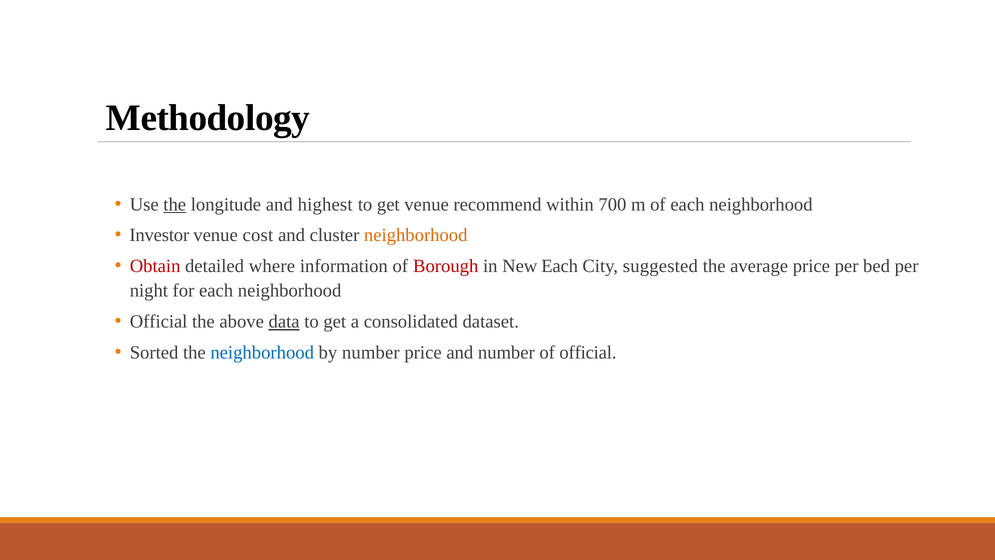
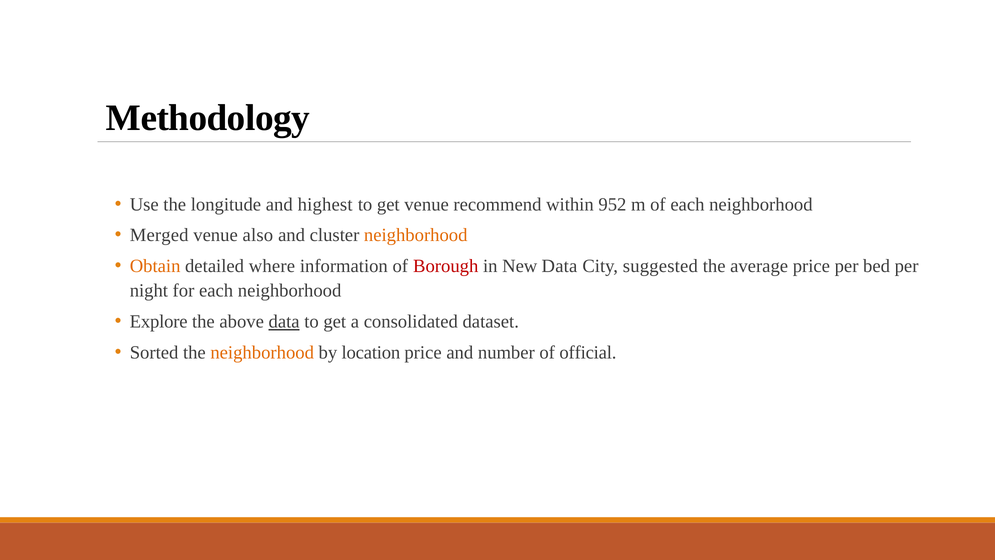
the at (175, 204) underline: present -> none
700: 700 -> 952
Investor: Investor -> Merged
cost: cost -> also
Obtain colour: red -> orange
New Each: Each -> Data
Official at (159, 321): Official -> Explore
neighborhood at (262, 352) colour: blue -> orange
by number: number -> location
